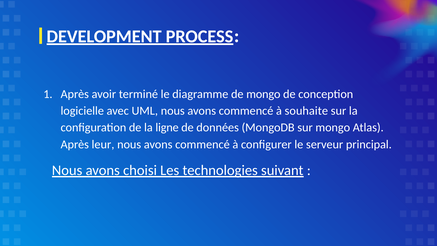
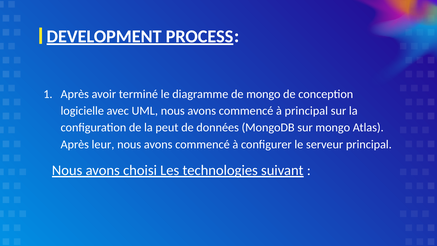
à souhaite: souhaite -> principal
ligne: ligne -> peut
